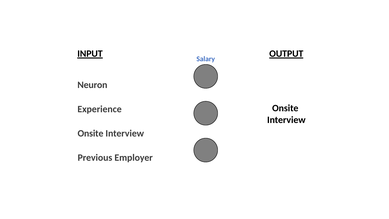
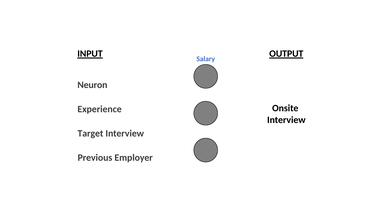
Onsite at (90, 133): Onsite -> Target
